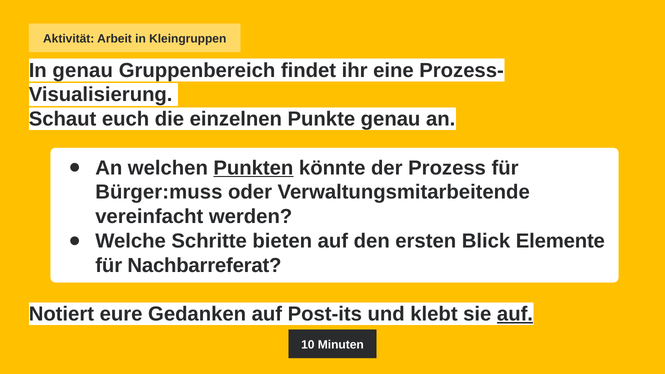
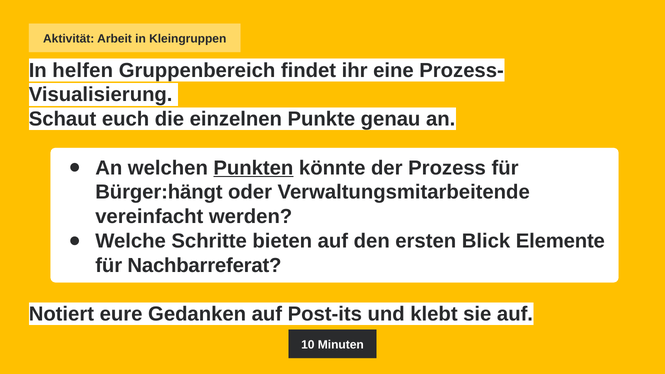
In genau: genau -> helfen
Bürger:muss: Bürger:muss -> Bürger:hängt
auf at (515, 314) underline: present -> none
